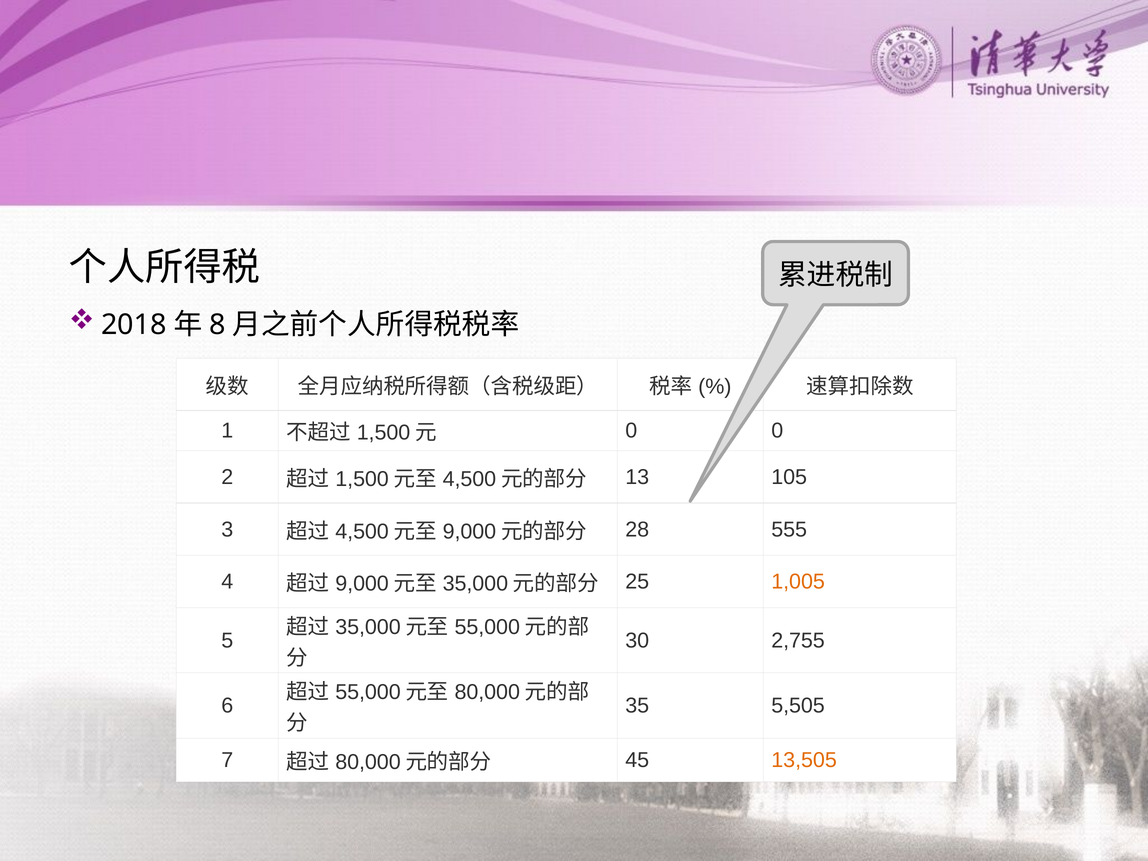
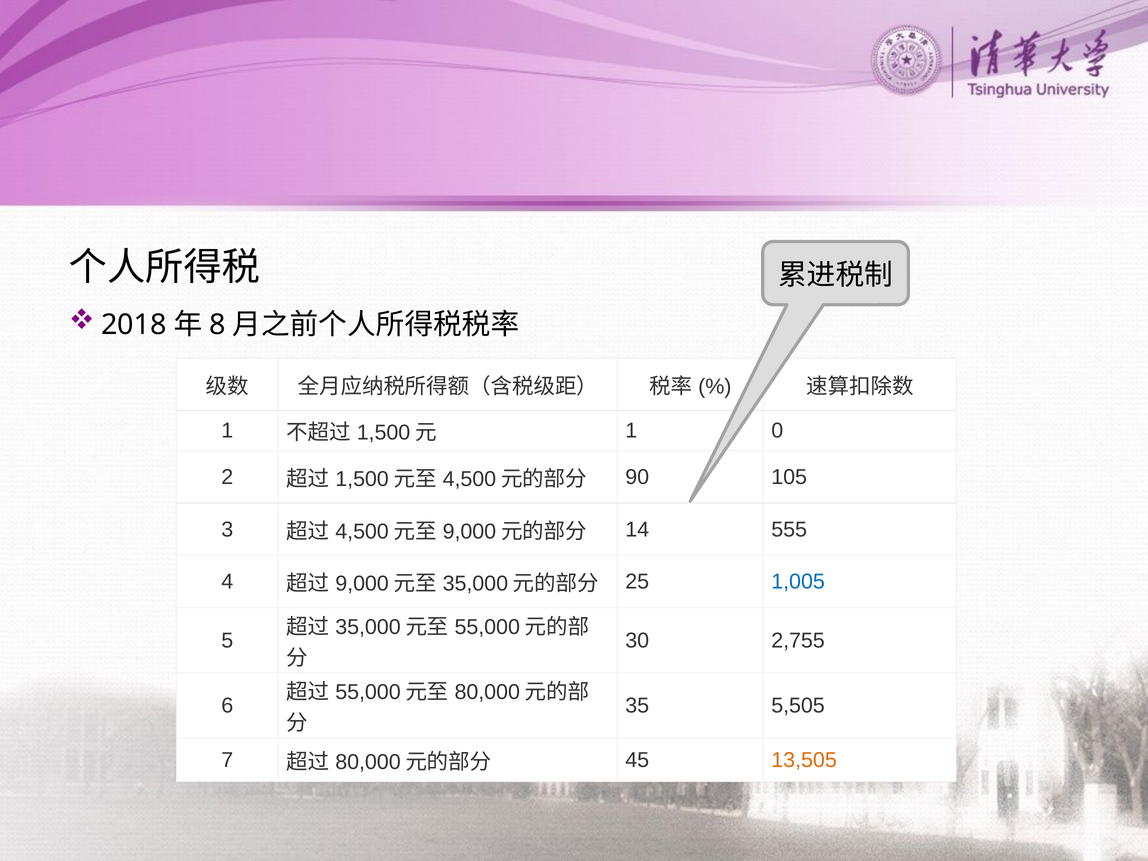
0 at (631, 431): 0 -> 1
13: 13 -> 90
28: 28 -> 14
1,005 colour: orange -> blue
